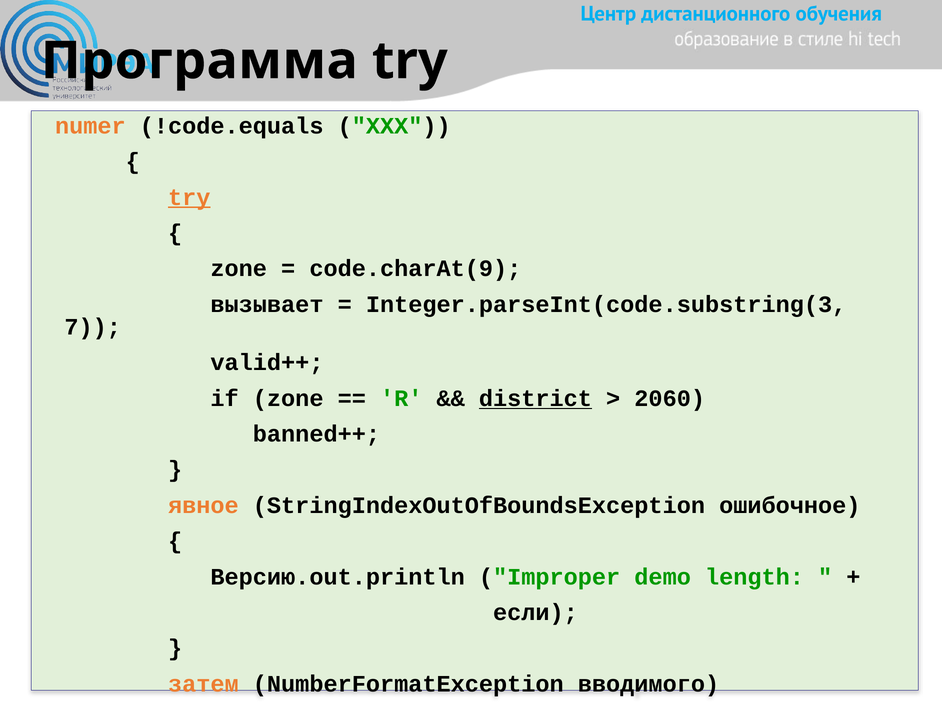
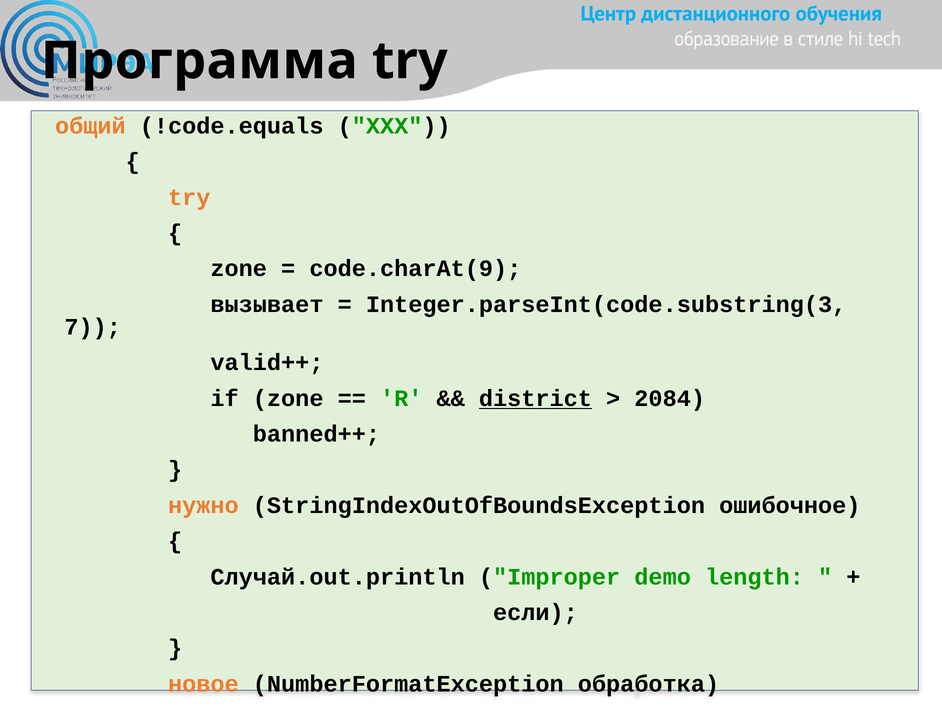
numer: numer -> общий
try at (189, 197) underline: present -> none
2060: 2060 -> 2084
явное: явное -> нужно
Версию.out.println: Версию.out.println -> Случай.out.println
затем: затем -> новое
вводимого: вводимого -> обработка
